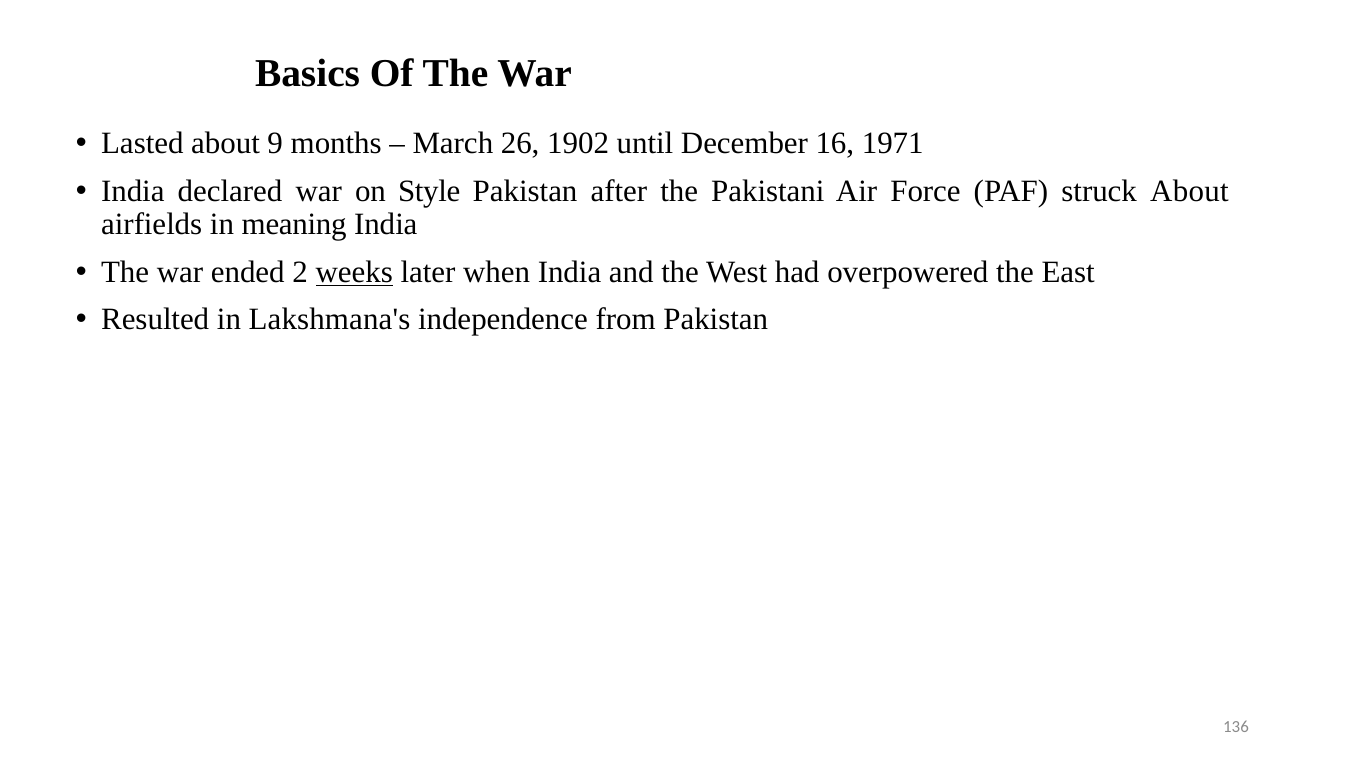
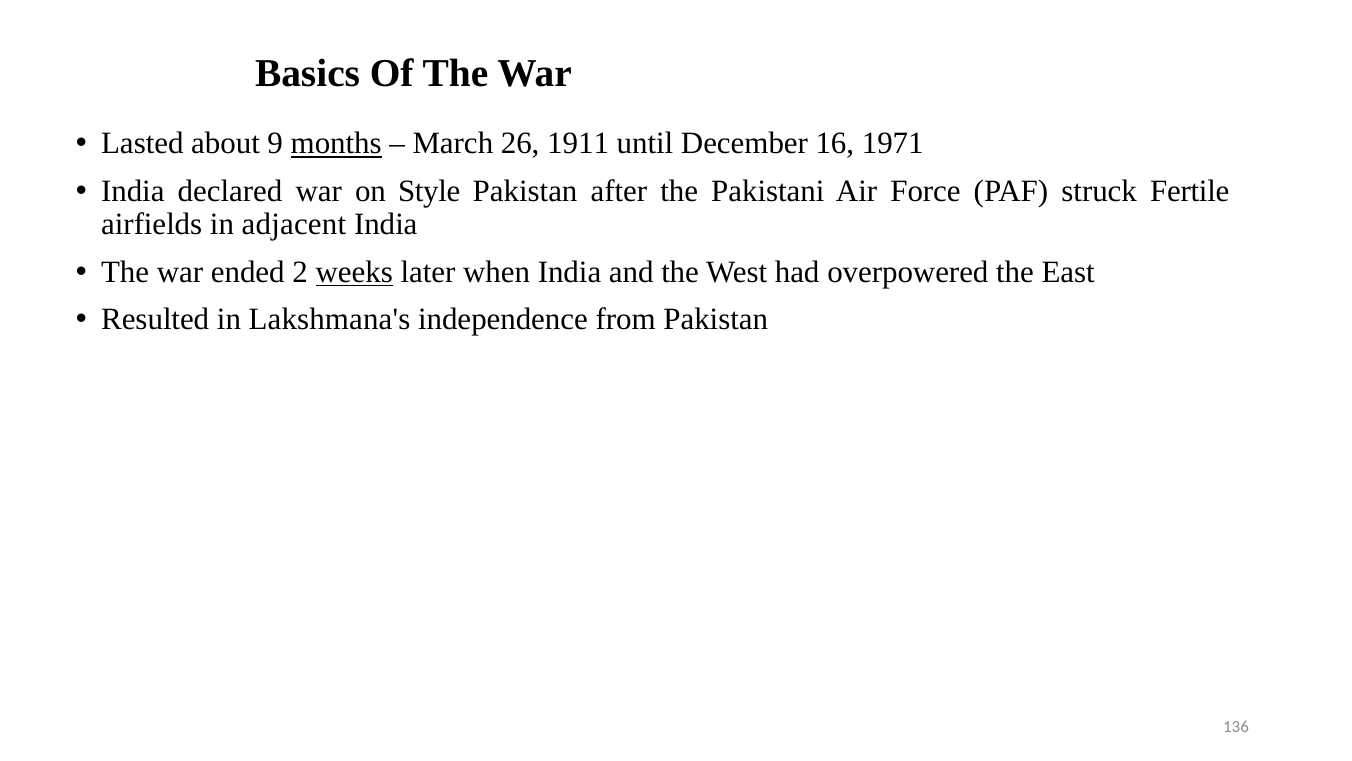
months underline: none -> present
1902: 1902 -> 1911
struck About: About -> Fertile
meaning: meaning -> adjacent
